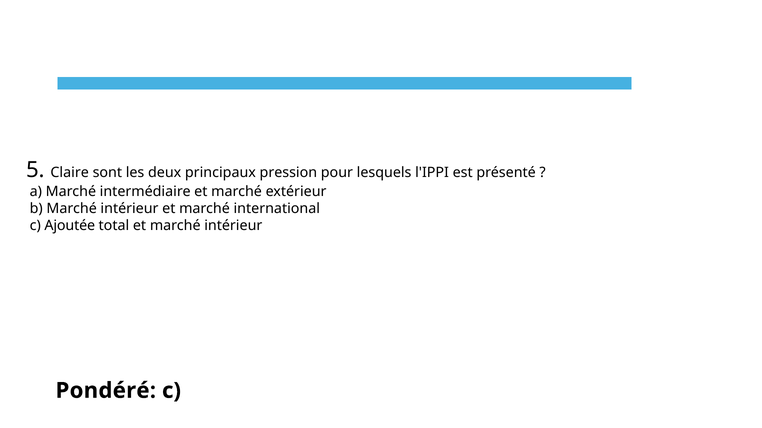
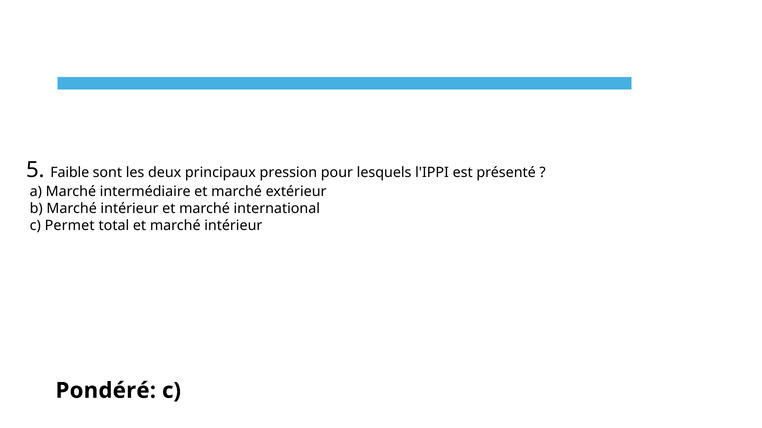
Claire: Claire -> Faible
Ajoutée: Ajoutée -> Permet
